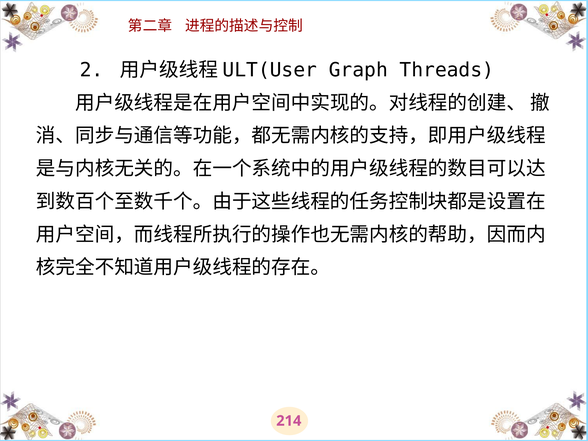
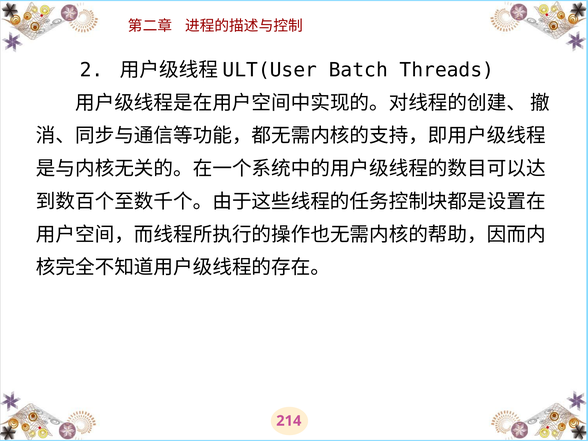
Graph: Graph -> Batch
